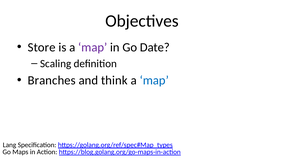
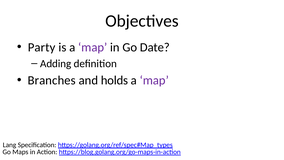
Store: Store -> Party
Scaling: Scaling -> Adding
think: think -> holds
map at (154, 80) colour: blue -> purple
